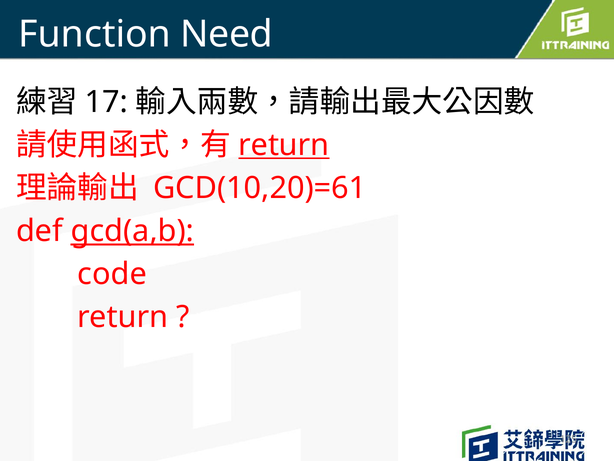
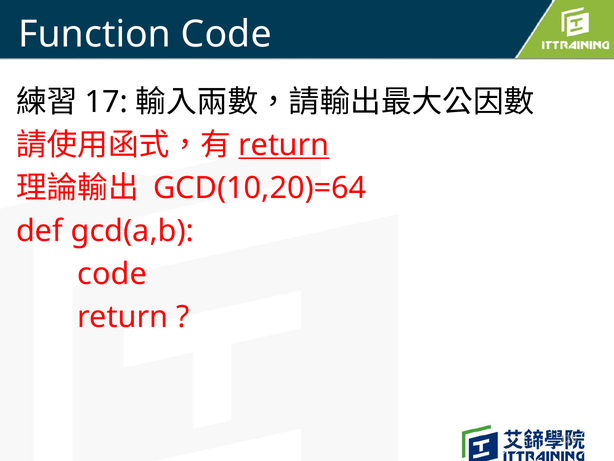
Function Need: Need -> Code
GCD(10,20)=61: GCD(10,20)=61 -> GCD(10,20)=64
gcd(a,b underline: present -> none
